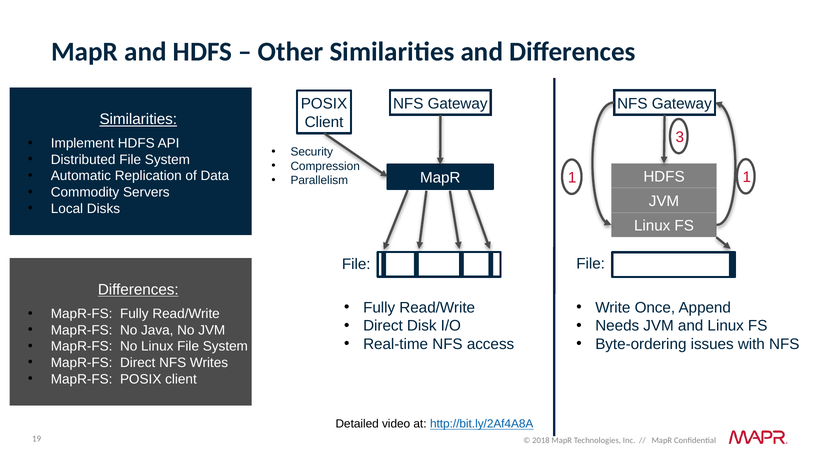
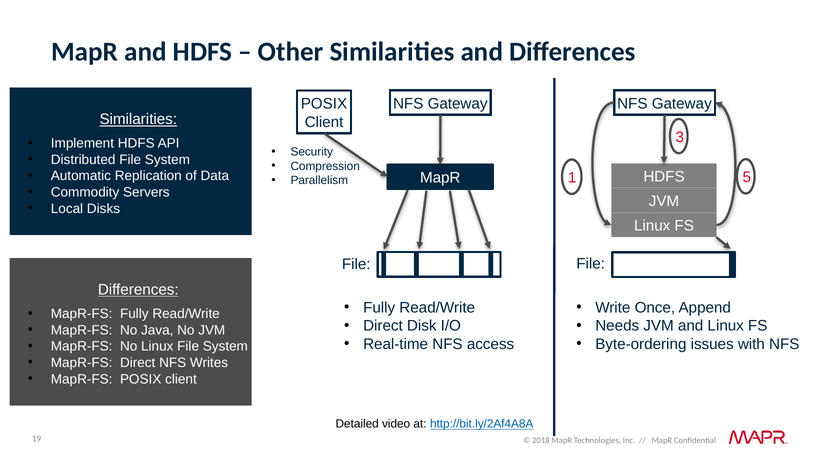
1 1: 1 -> 5
